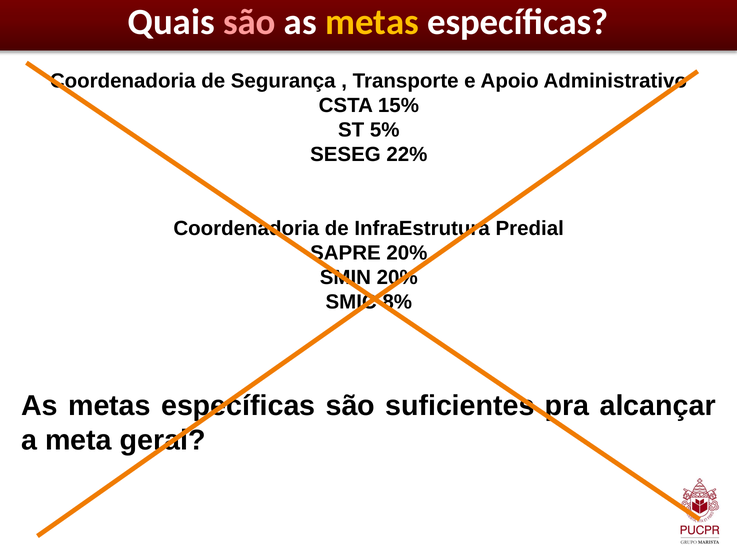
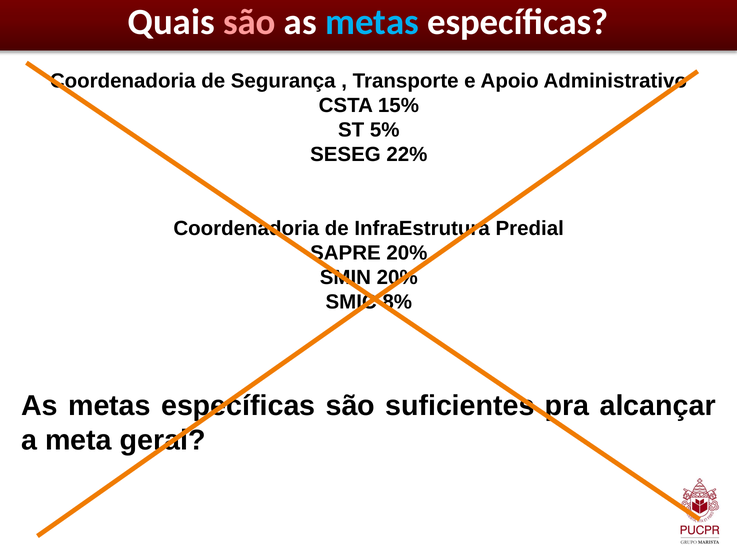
metas at (372, 22) colour: yellow -> light blue
